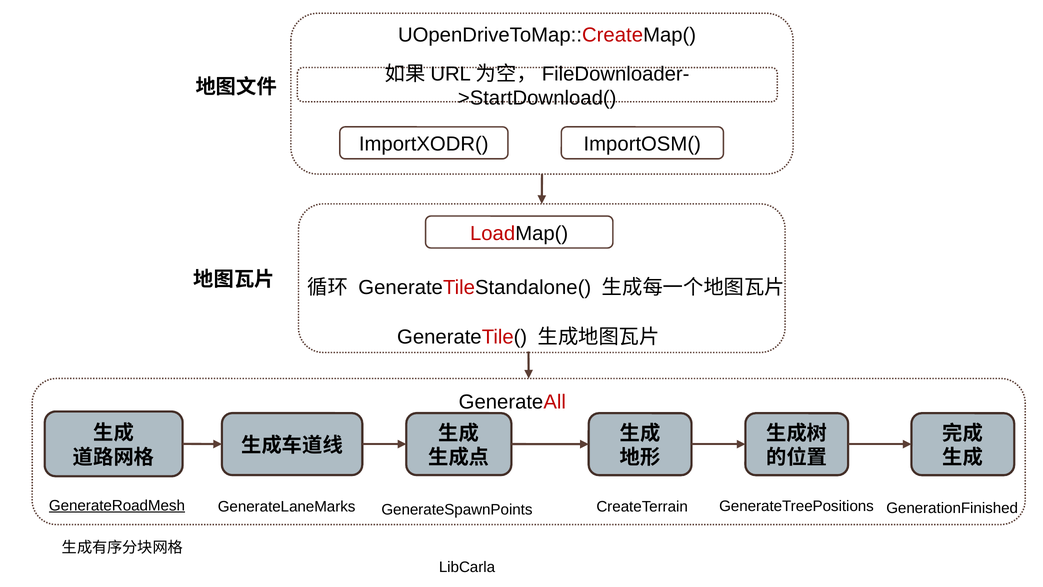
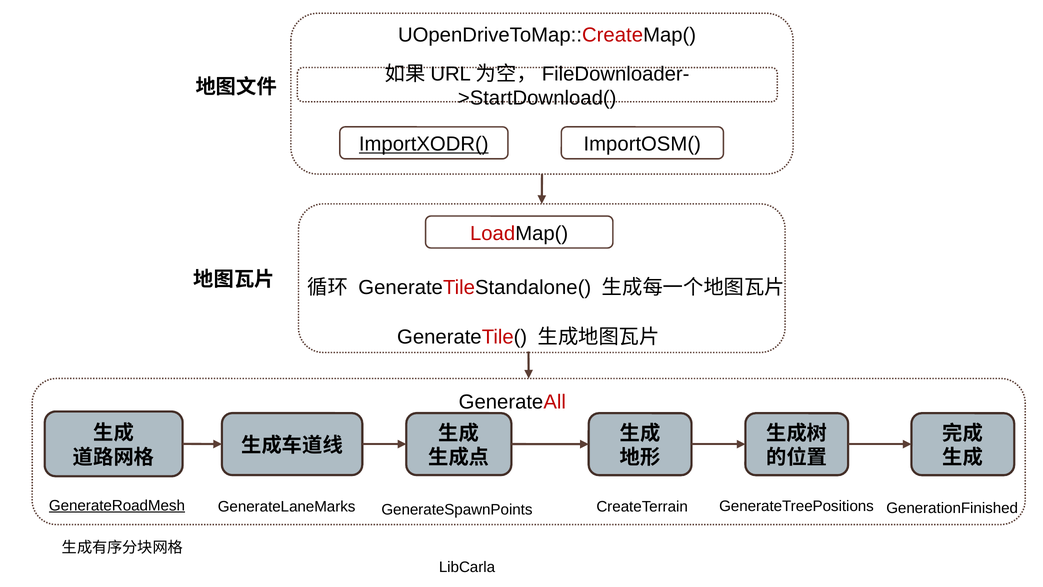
ImportXODR( underline: none -> present
